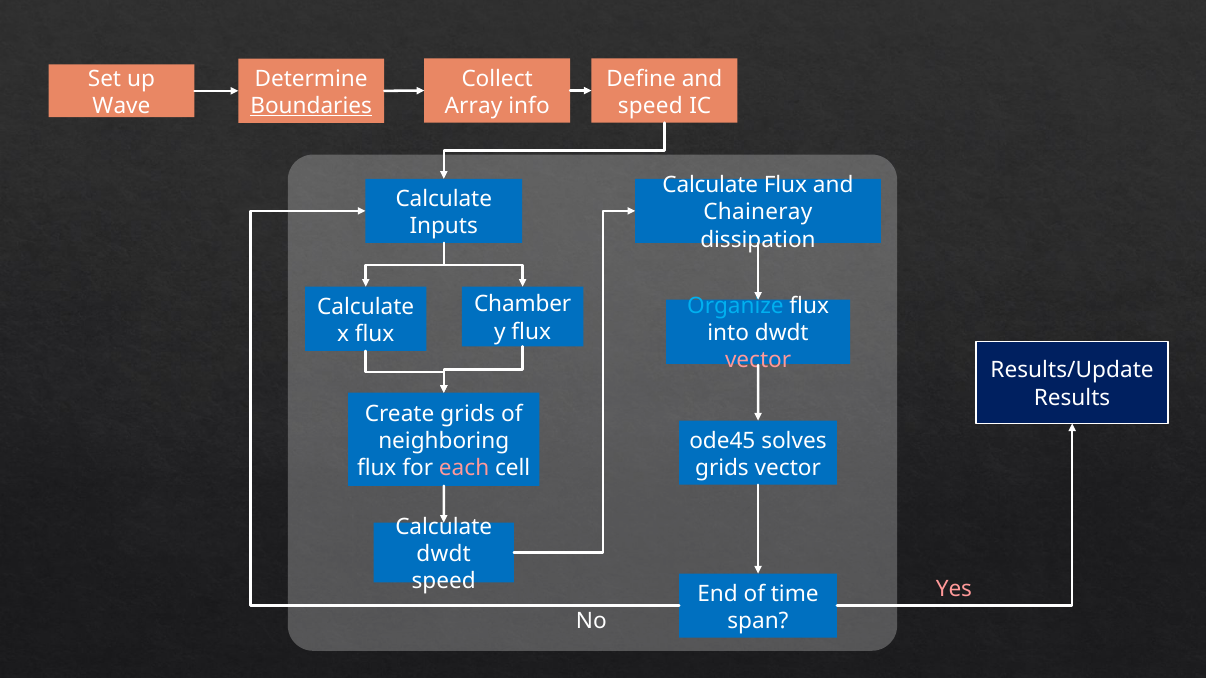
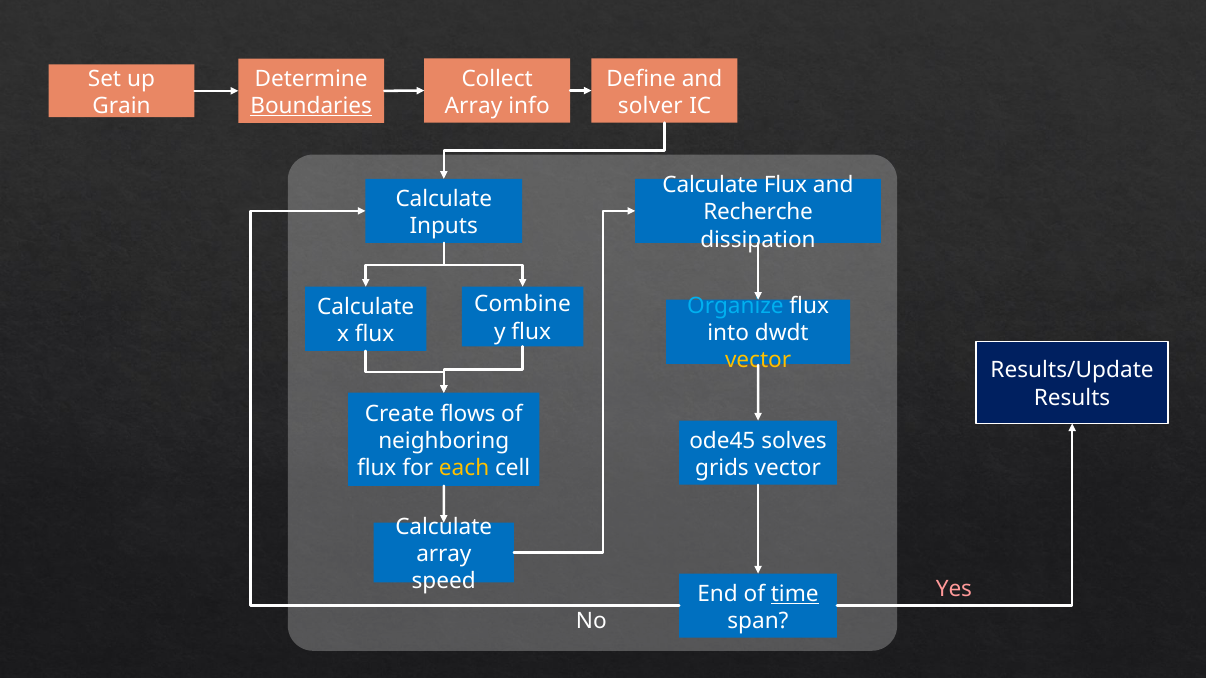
speed at (650, 106): speed -> solver
Wave: Wave -> Grain
Chaineray: Chaineray -> Recherche
Chamber: Chamber -> Combine
vector at (758, 361) colour: pink -> yellow
Create grids: grids -> flows
each colour: pink -> yellow
dwdt at (444, 554): dwdt -> array
time underline: none -> present
